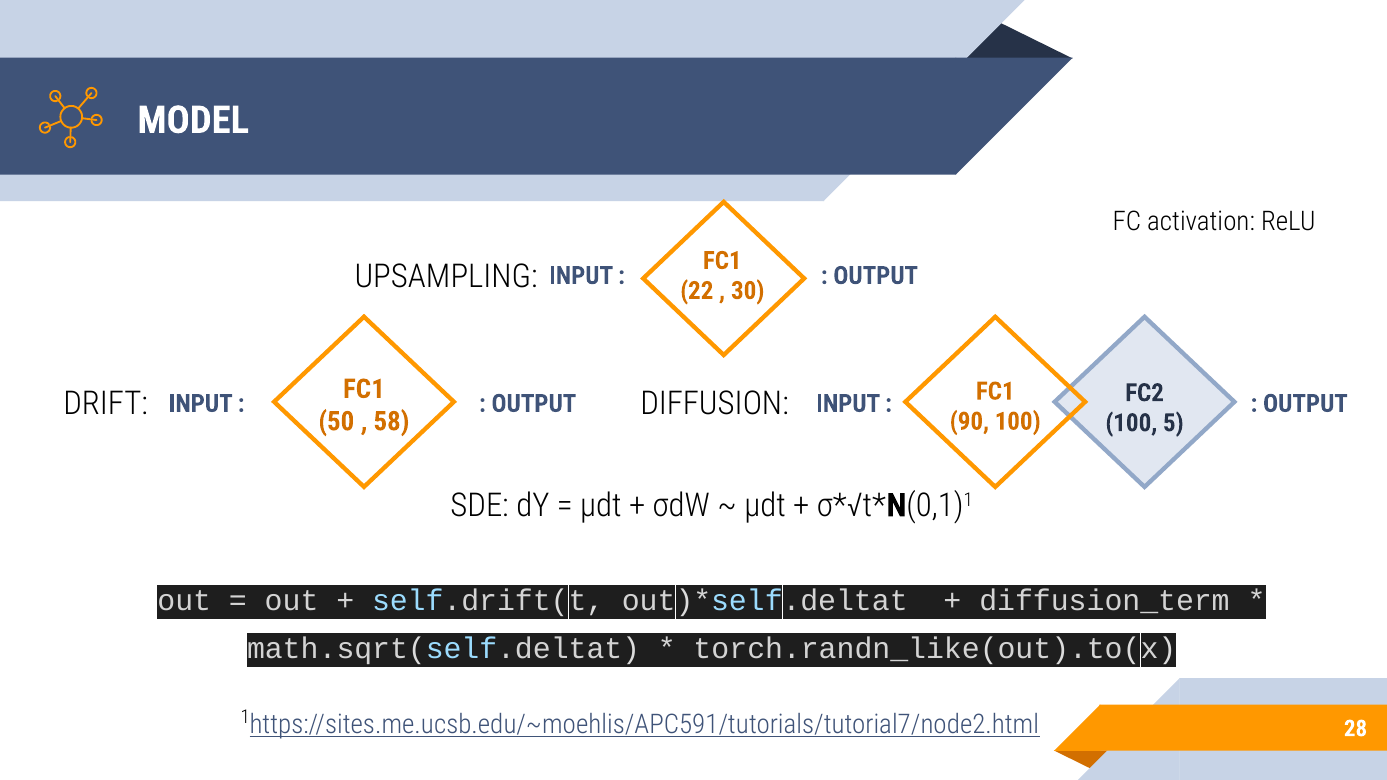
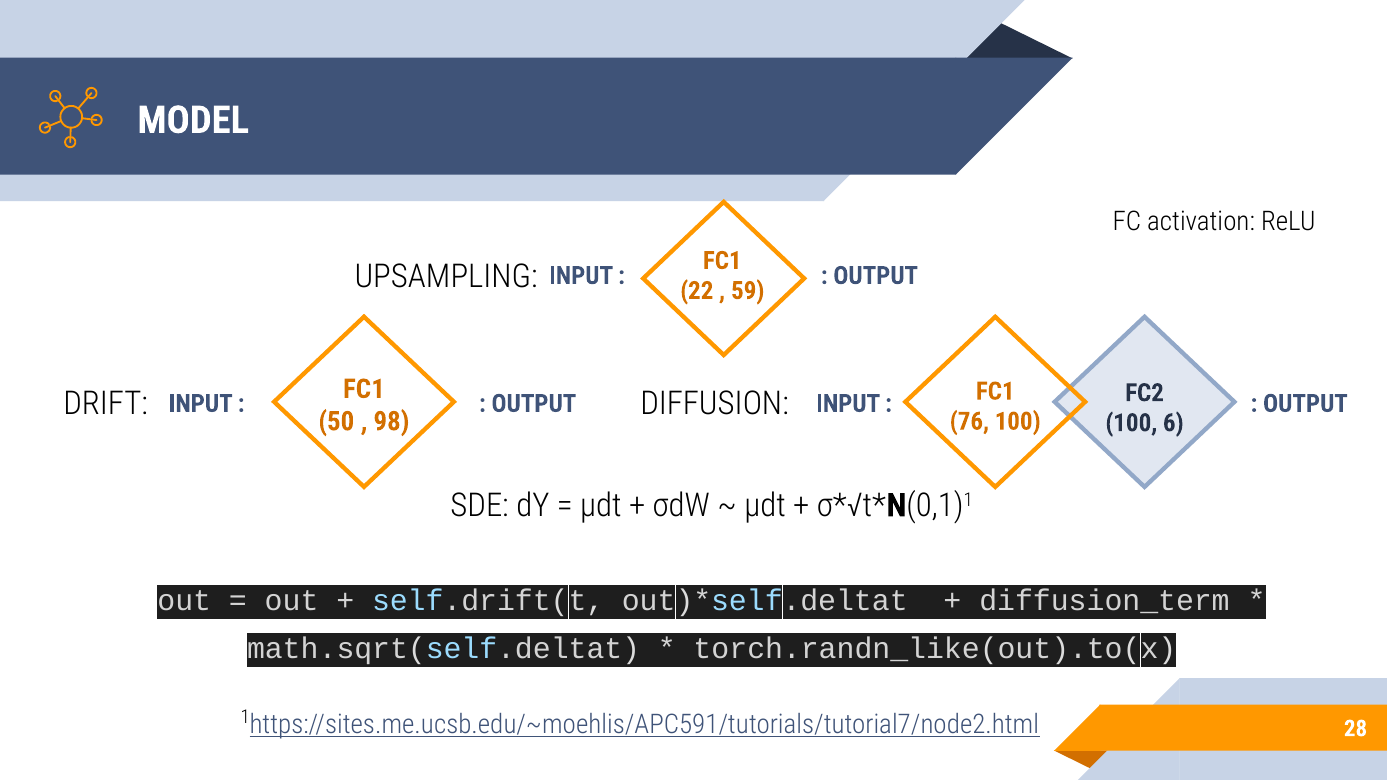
30: 30 -> 59
58: 58 -> 98
90: 90 -> 76
5: 5 -> 6
